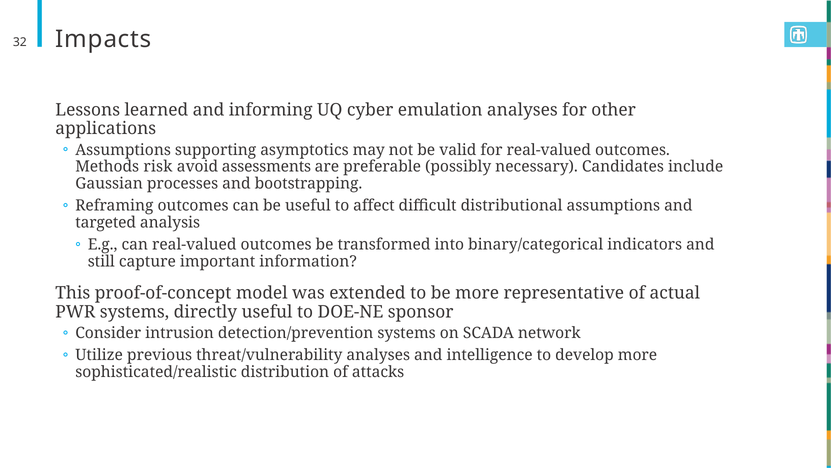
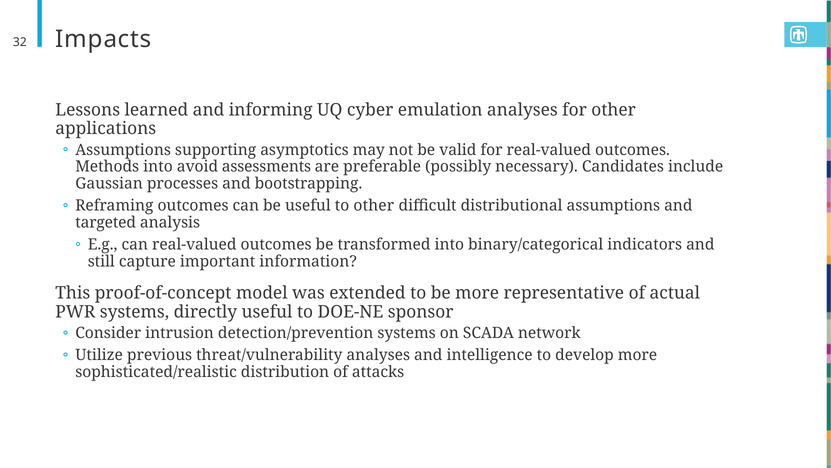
Methods risk: risk -> into
to affect: affect -> other
